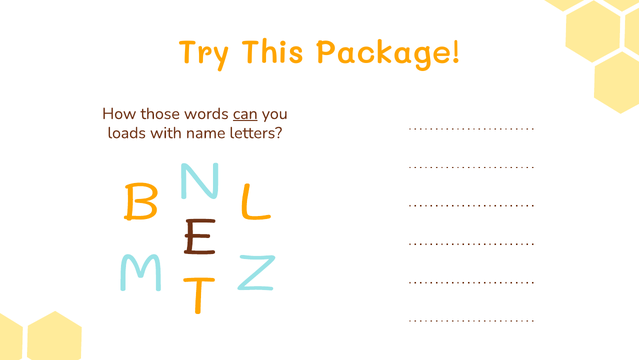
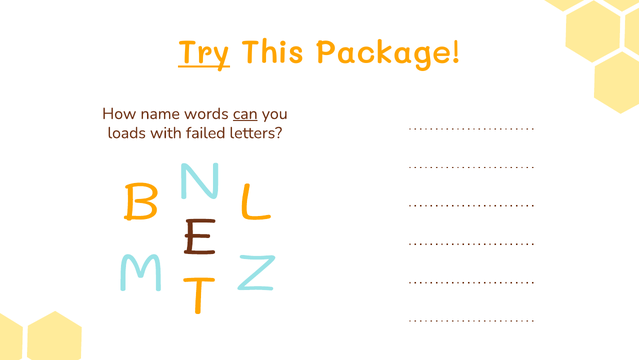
Try underline: none -> present
those: those -> name
name: name -> failed
